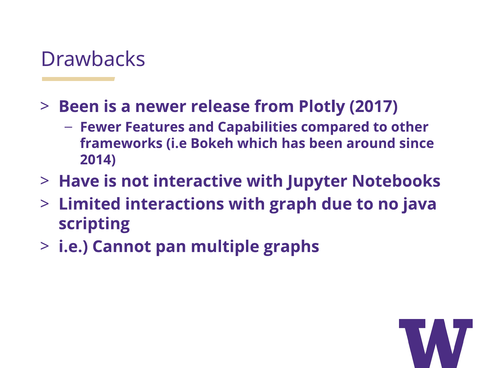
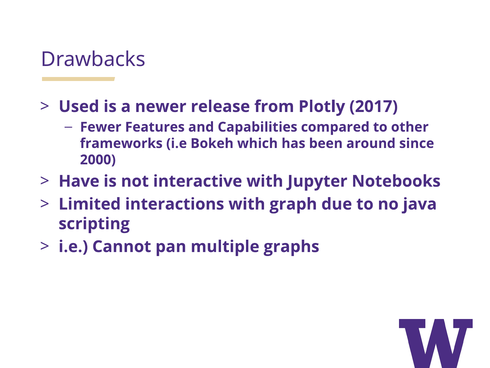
Been at (79, 106): Been -> Used
2014: 2014 -> 2000
